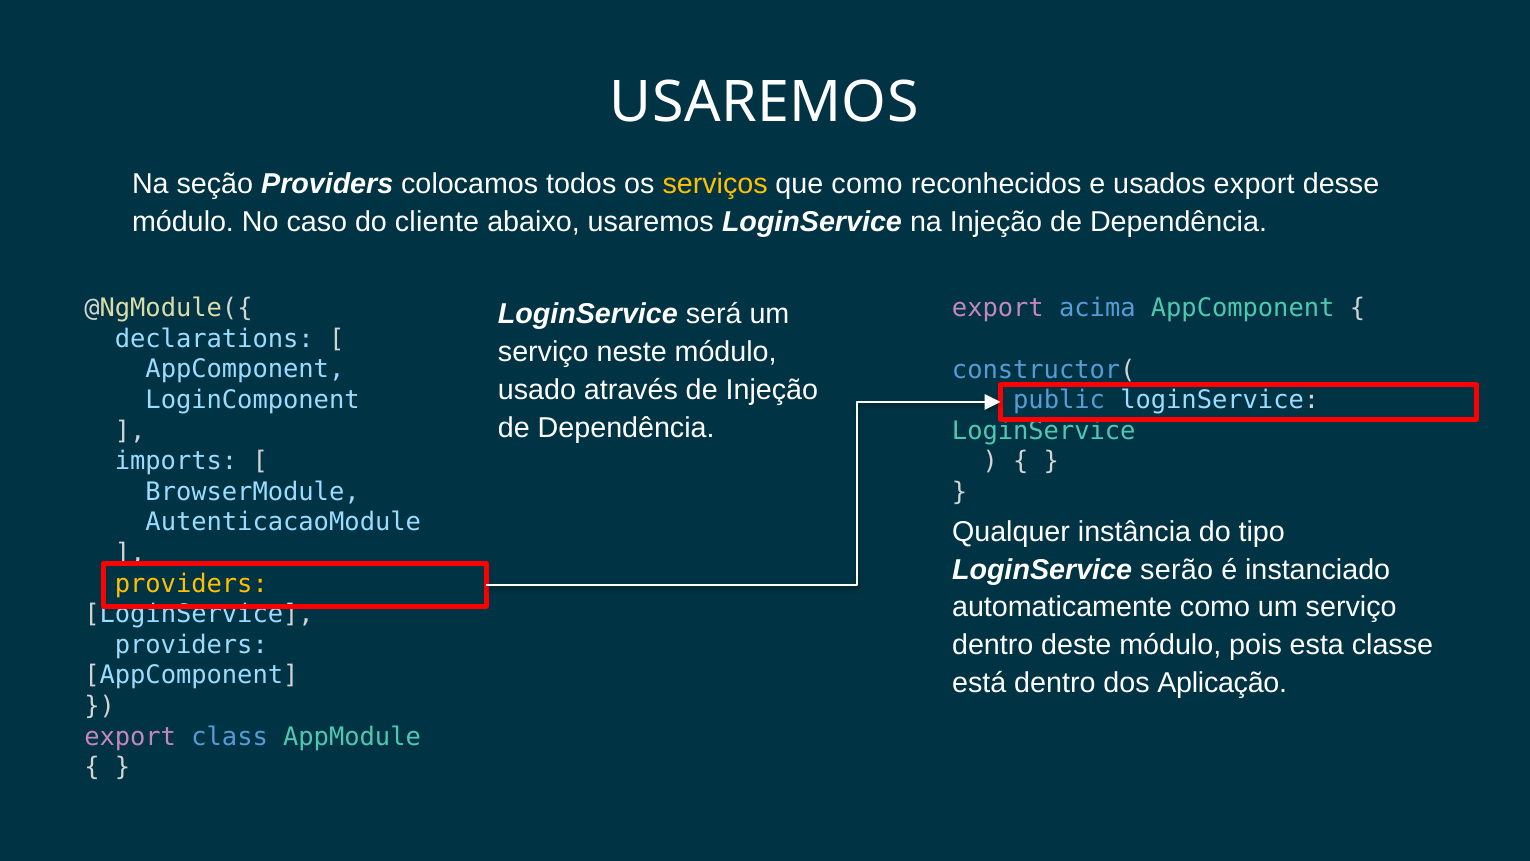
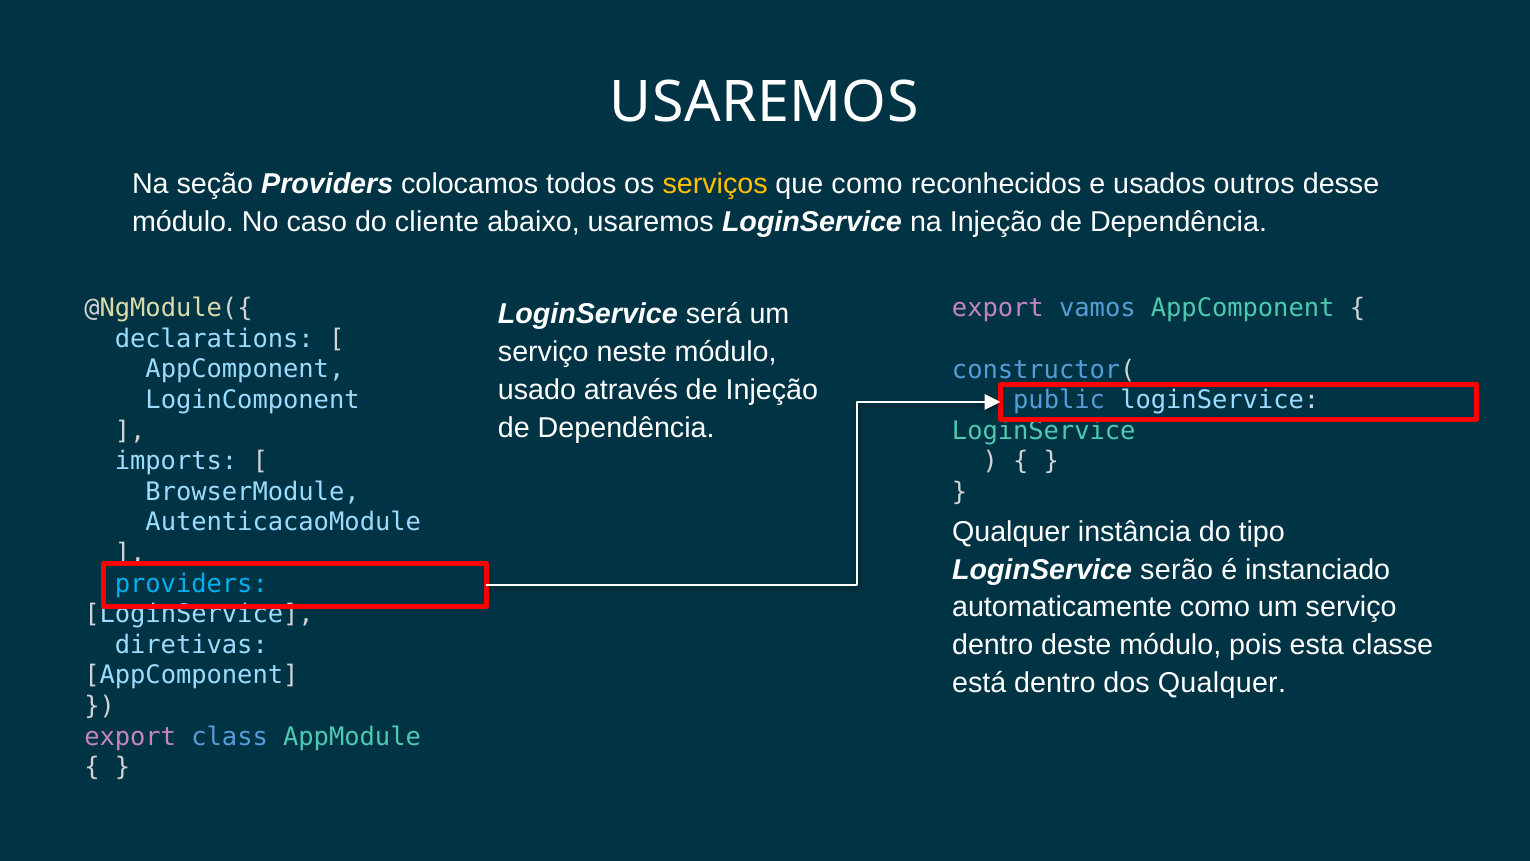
usados export: export -> outros
acima: acima -> vamos
providers at (191, 583) colour: yellow -> light blue
providers at (191, 645): providers -> diretivas
dos Aplicação: Aplicação -> Qualquer
